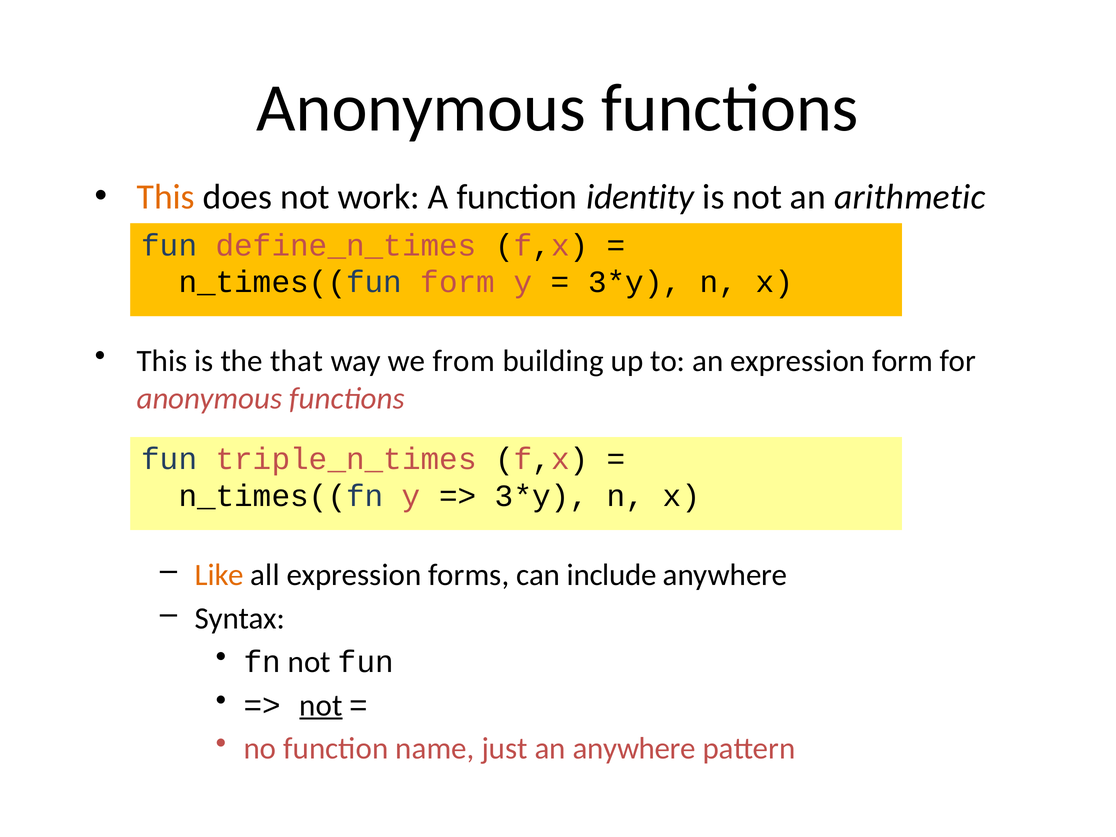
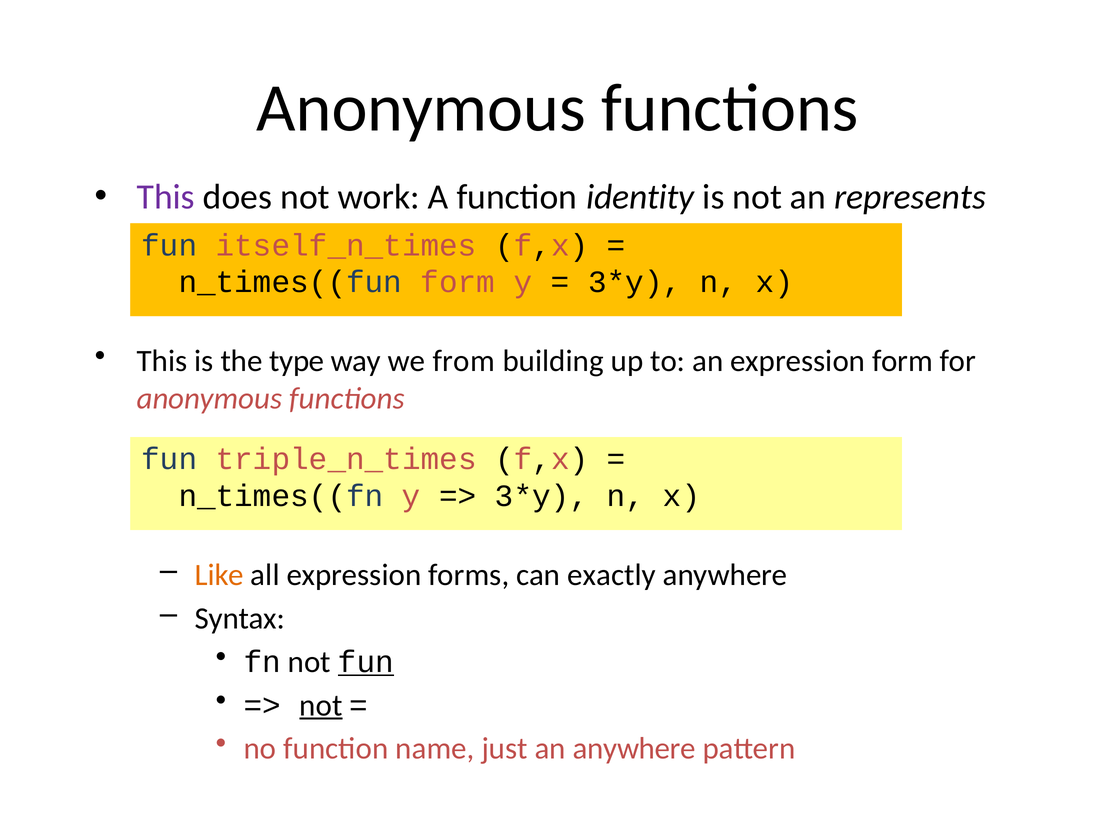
This at (166, 197) colour: orange -> purple
arithmetic: arithmetic -> represents
define_n_times: define_n_times -> itself_n_times
that: that -> type
include: include -> exactly
fun at (366, 662) underline: none -> present
